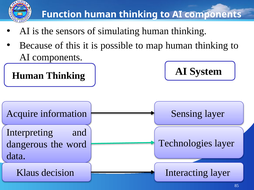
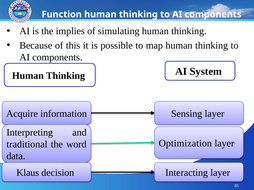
sensors: sensors -> implies
Technologies: Technologies -> Optimization
dangerous: dangerous -> traditional
